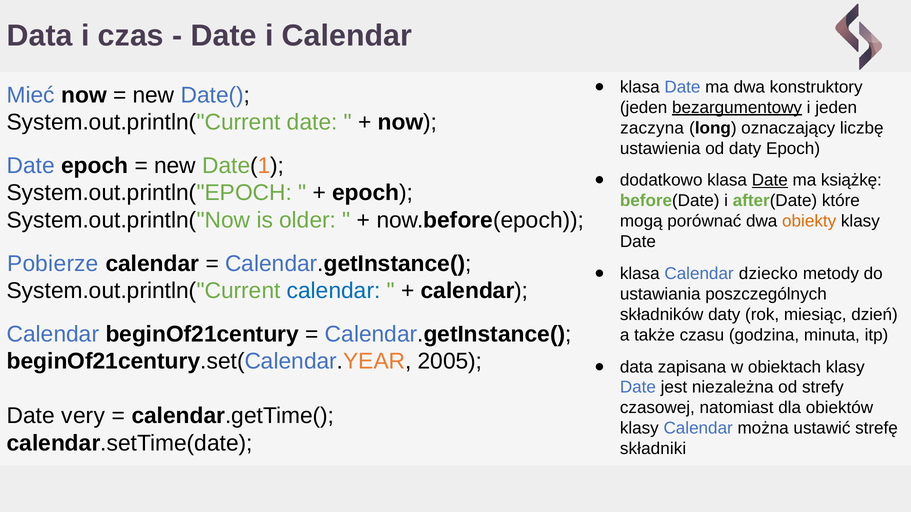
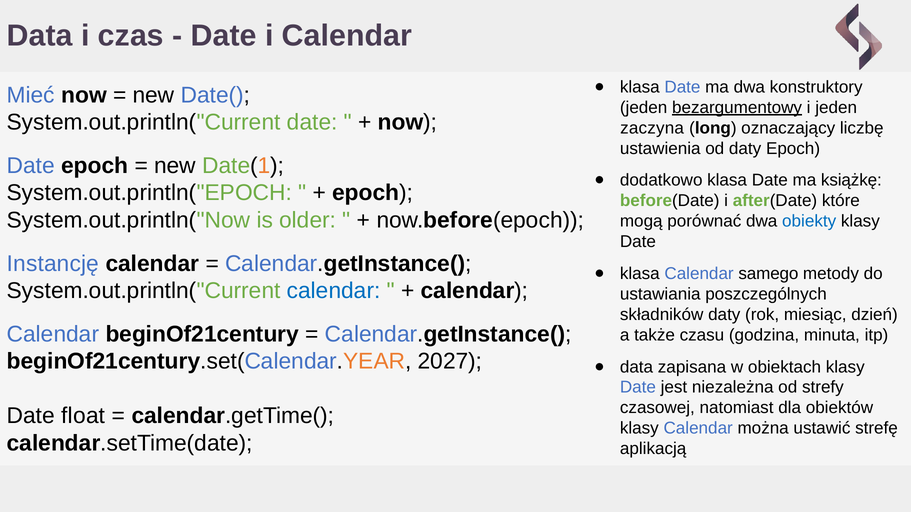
Date at (770, 180) underline: present -> none
obiekty colour: orange -> blue
Pobierze: Pobierze -> Instancję
dziecko: dziecko -> samego
2005: 2005 -> 2027
very: very -> float
składniki: składniki -> aplikacją
